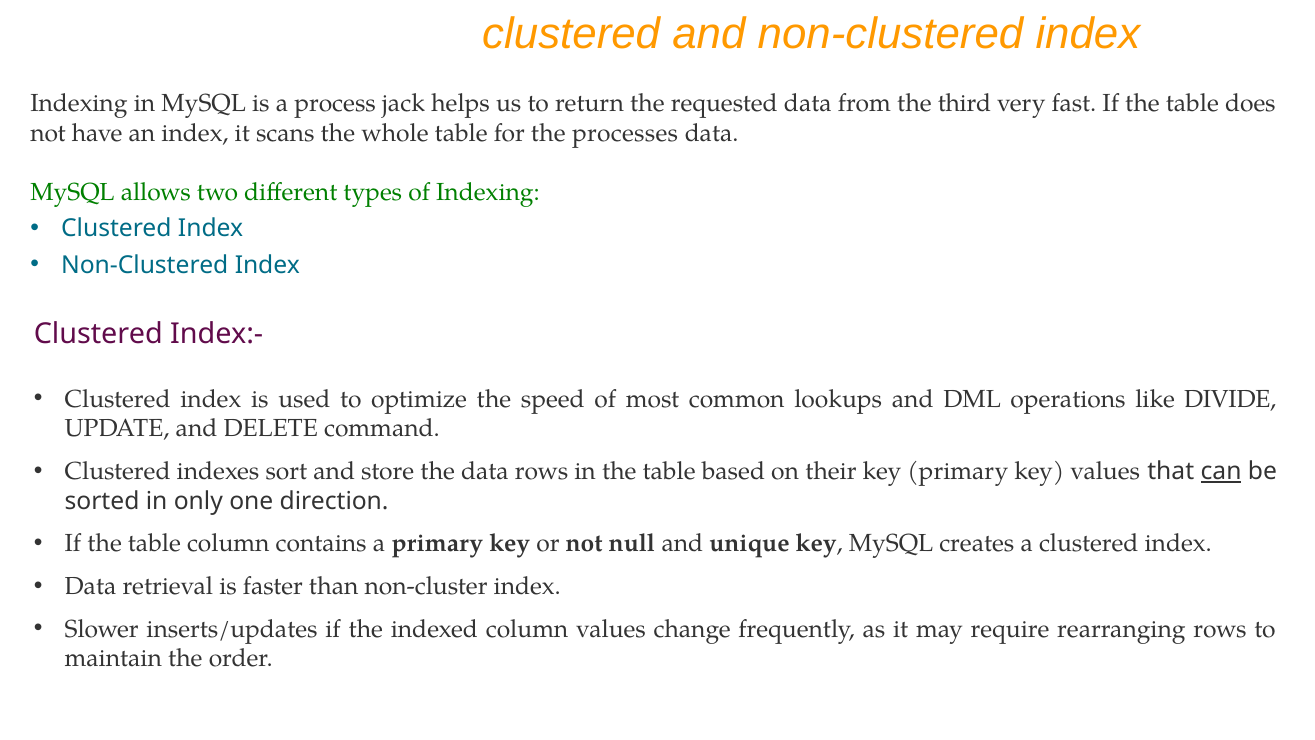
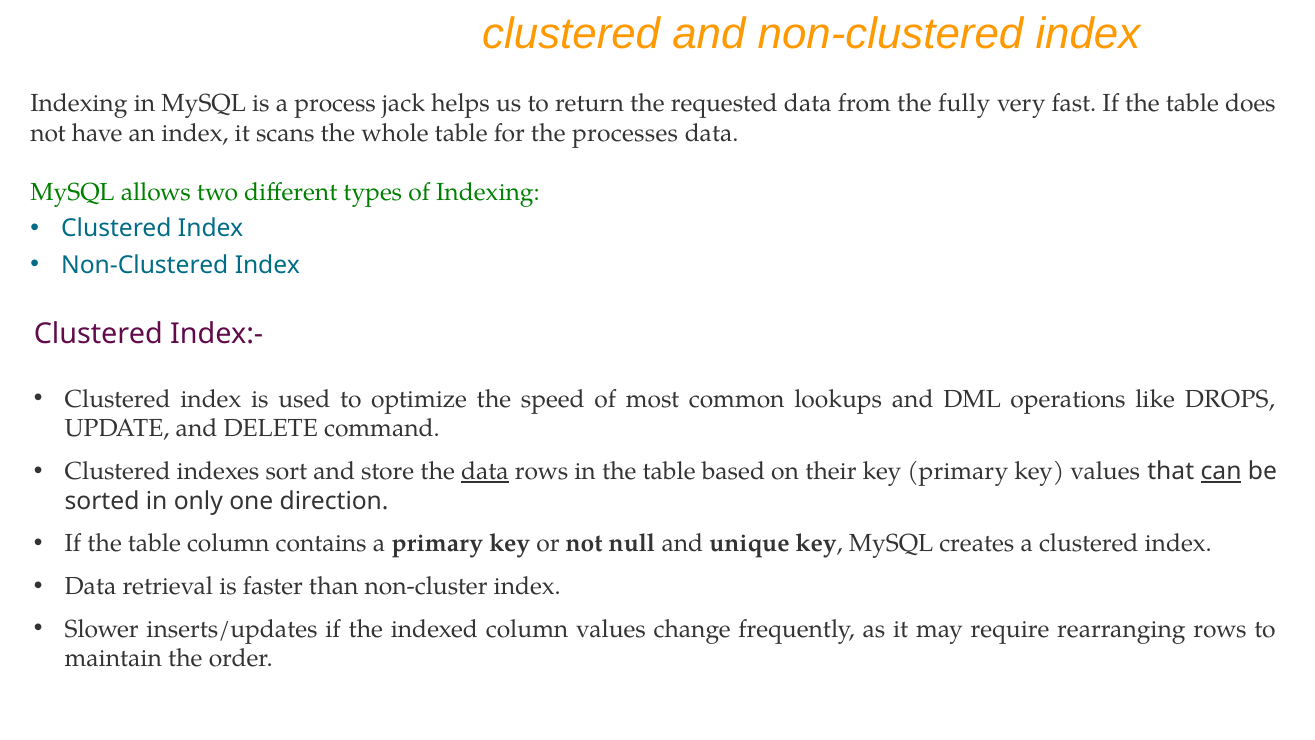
third: third -> fully
DIVIDE: DIVIDE -> DROPS
data at (485, 471) underline: none -> present
